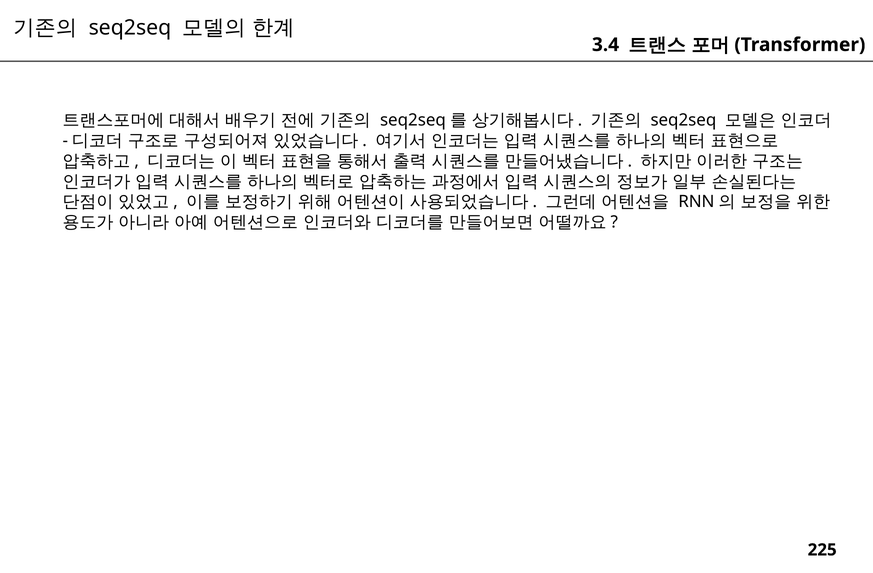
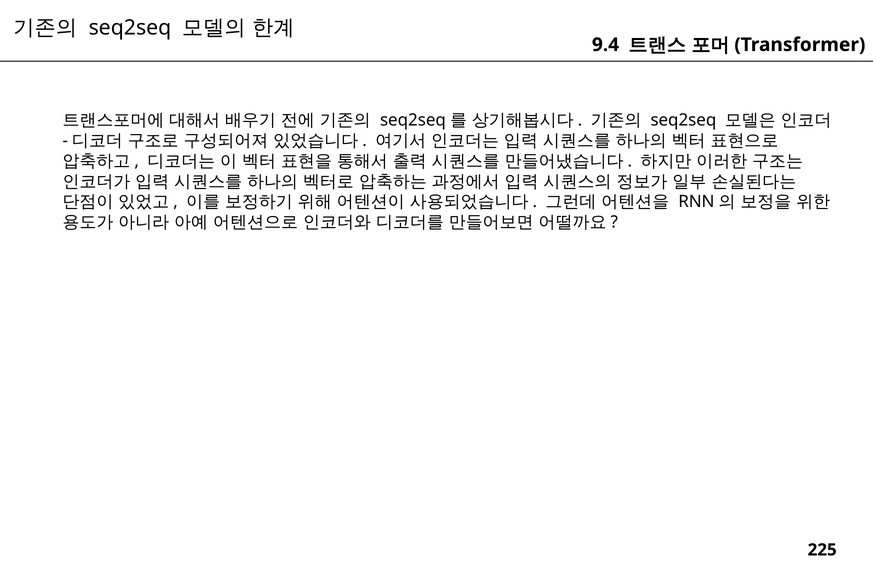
3.4: 3.4 -> 9.4
